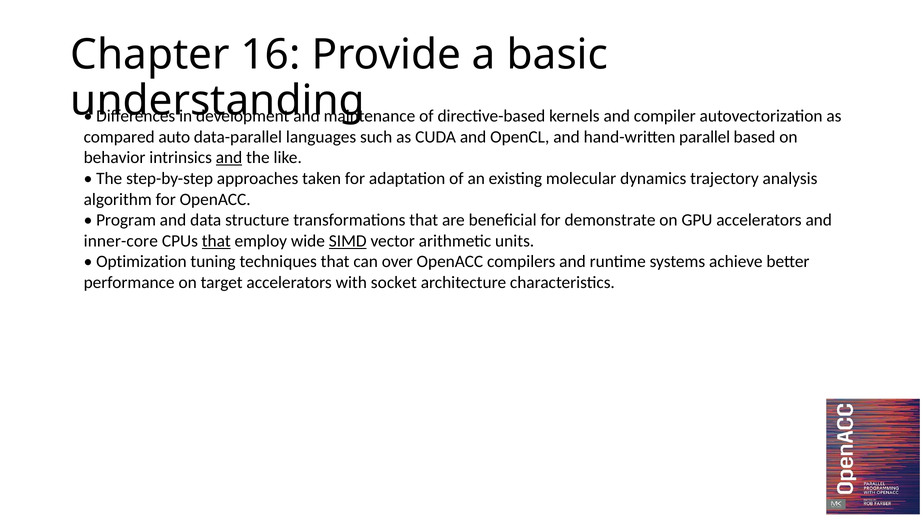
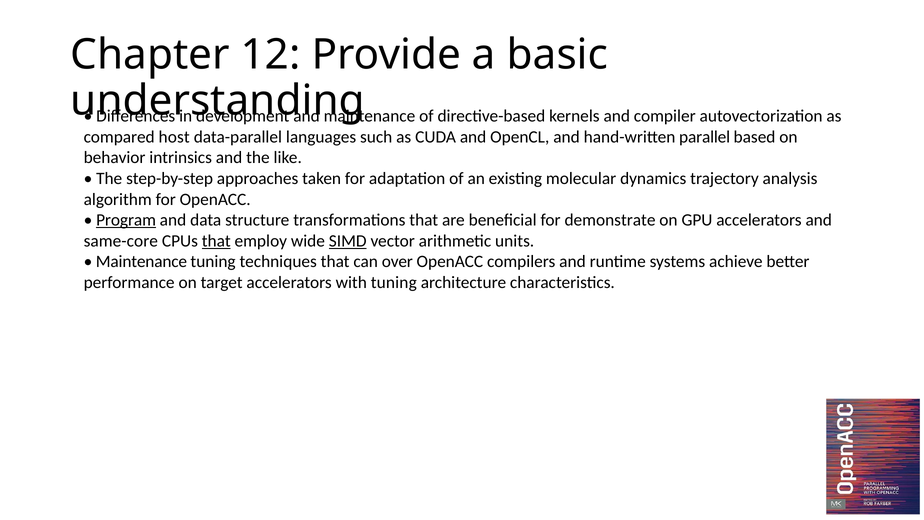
16: 16 -> 12
auto: auto -> host
and at (229, 158) underline: present -> none
Program underline: none -> present
inner-core: inner-core -> same-core
Optimization at (141, 262): Optimization -> Maintenance
with socket: socket -> tuning
